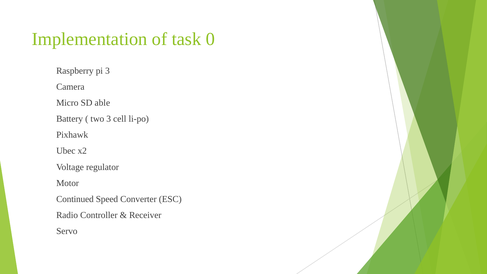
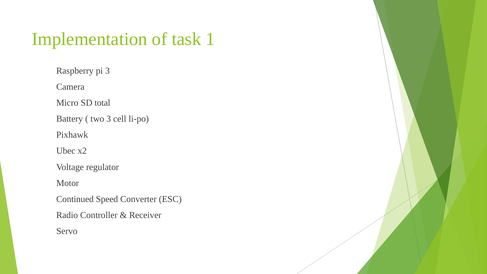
0: 0 -> 1
able: able -> total
